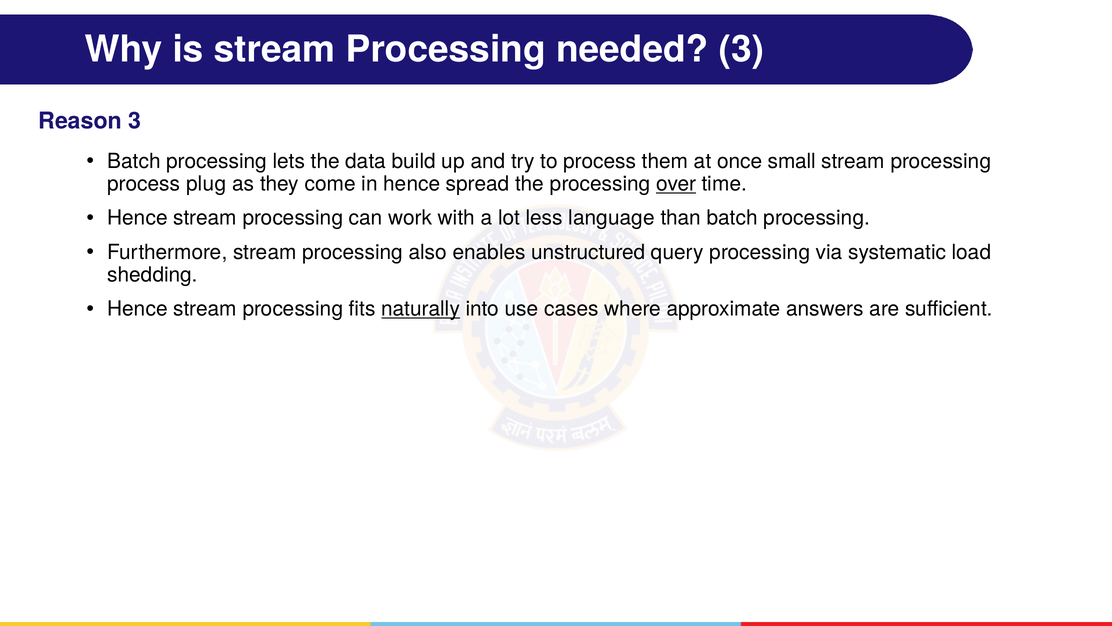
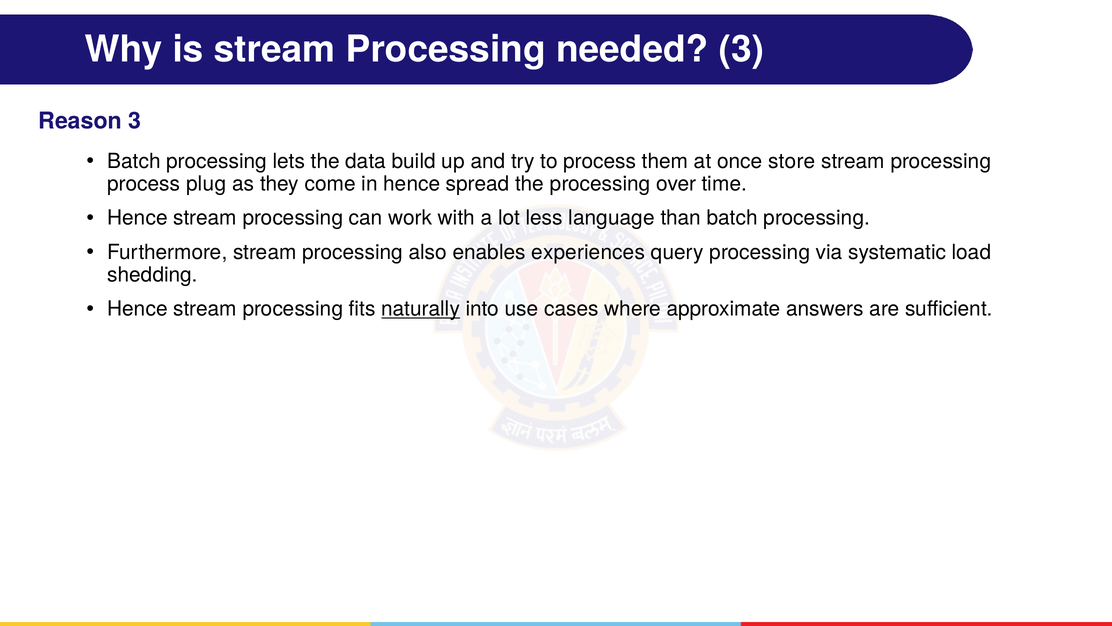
small: small -> store
over underline: present -> none
unstructured: unstructured -> experiences
